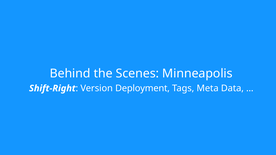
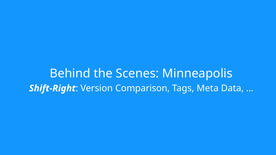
Deployment: Deployment -> Comparison
